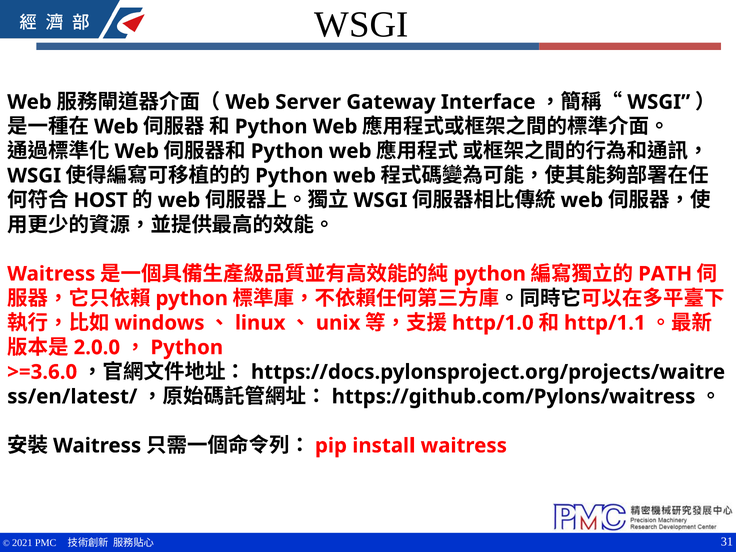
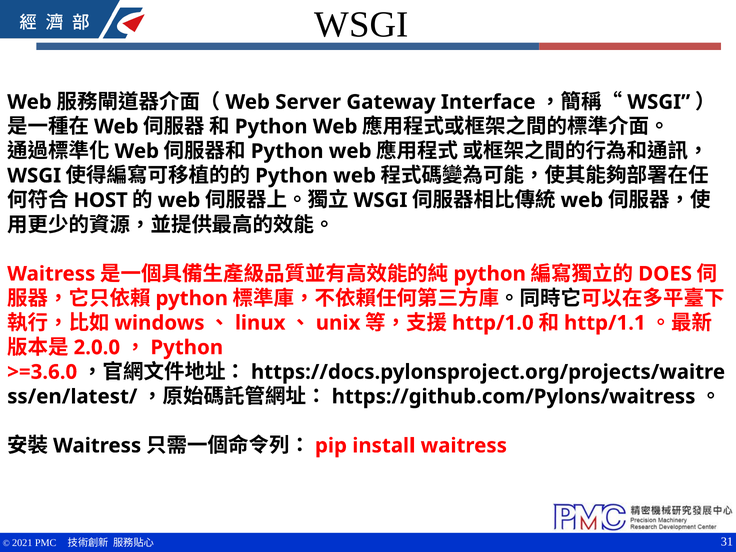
PATH: PATH -> DOES
